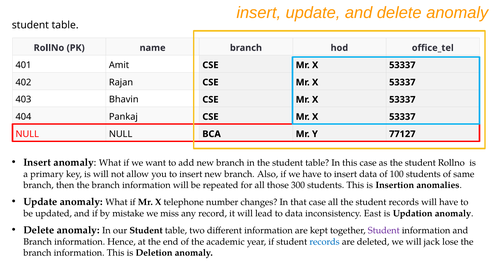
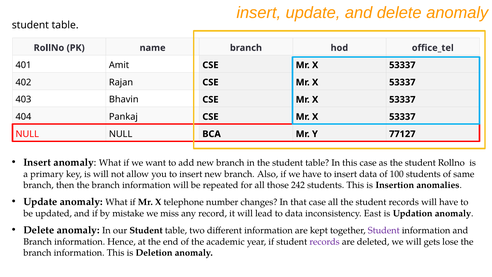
300: 300 -> 242
records at (325, 242) colour: blue -> purple
jack: jack -> gets
